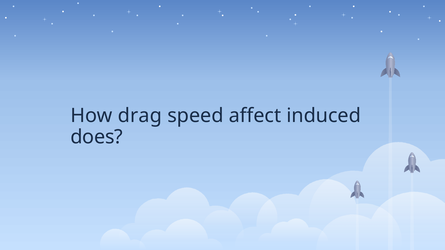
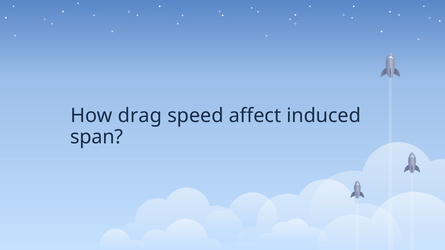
does: does -> span
